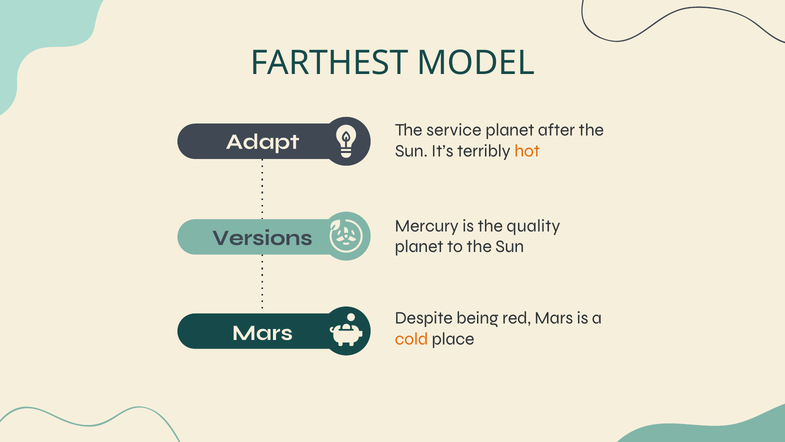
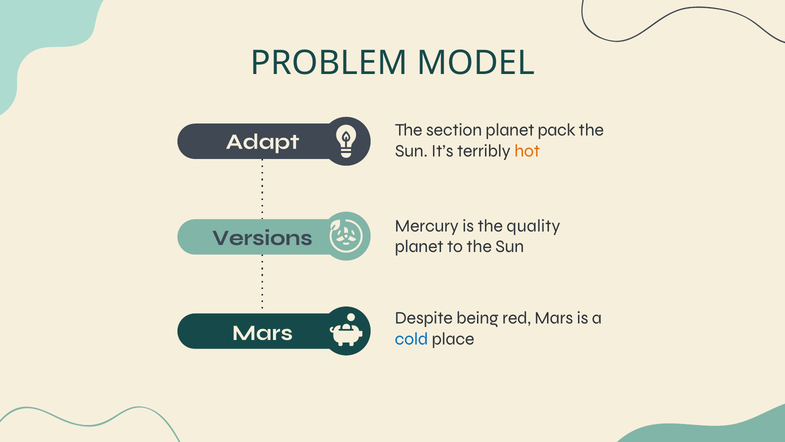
FARTHEST: FARTHEST -> PROBLEM
service: service -> section
after: after -> pack
cold colour: orange -> blue
